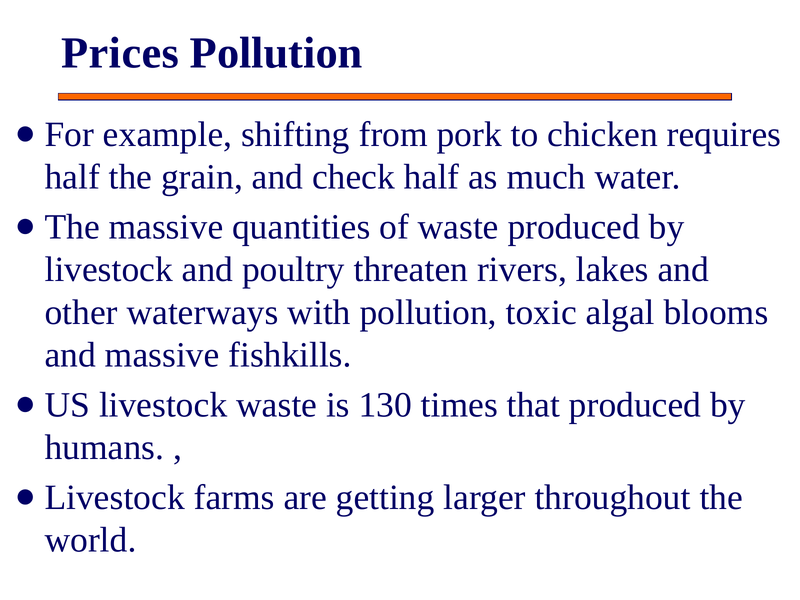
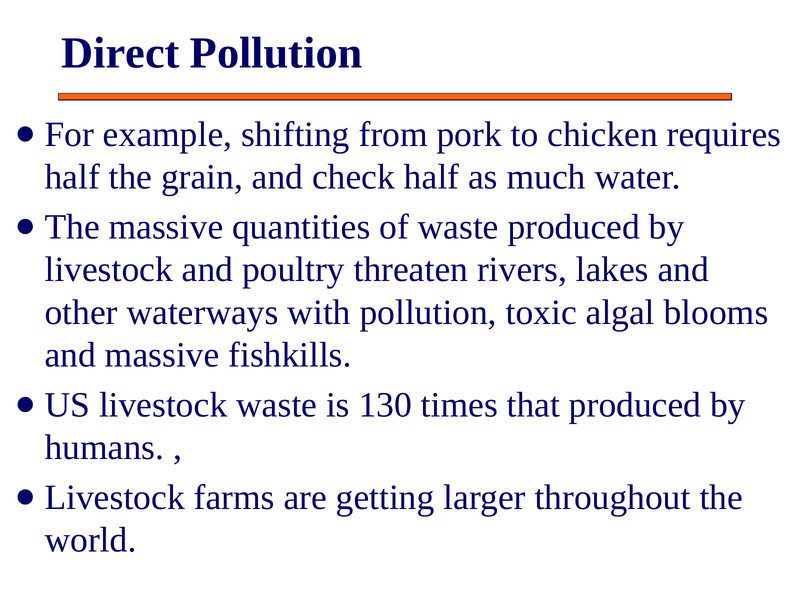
Prices: Prices -> Direct
